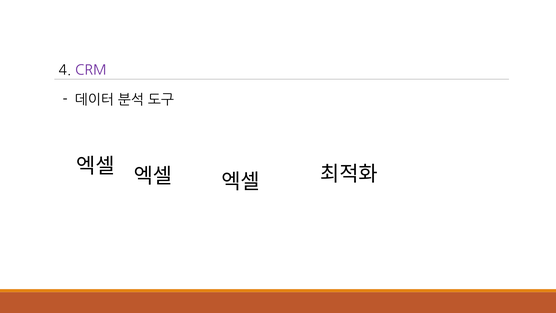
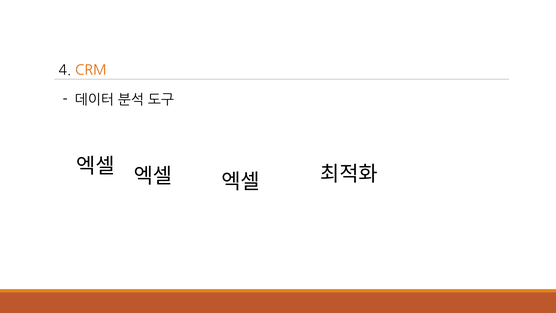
CRM colour: purple -> orange
